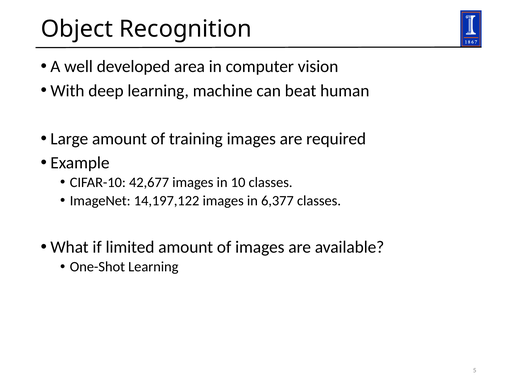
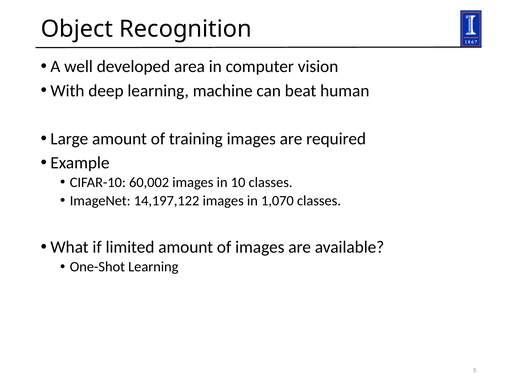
42,677: 42,677 -> 60,002
6,377: 6,377 -> 1,070
